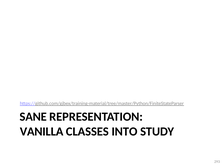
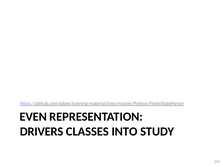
SANE: SANE -> EVEN
VANILLA: VANILLA -> DRIVERS
